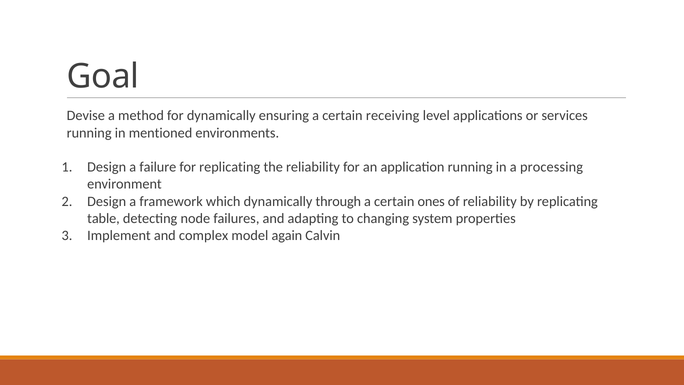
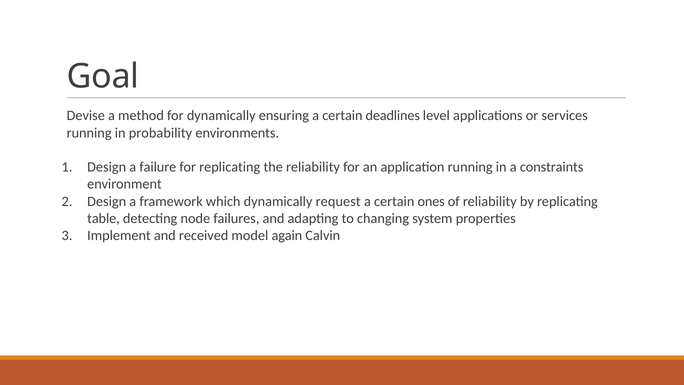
receiving: receiving -> deadlines
mentioned: mentioned -> probability
processing: processing -> constraints
through: through -> request
complex: complex -> received
